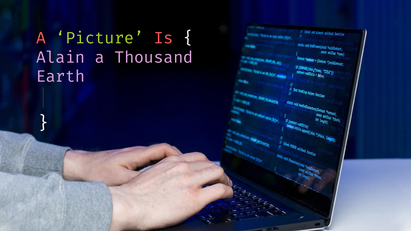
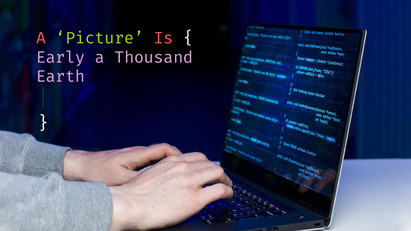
Alain: Alain -> Early
